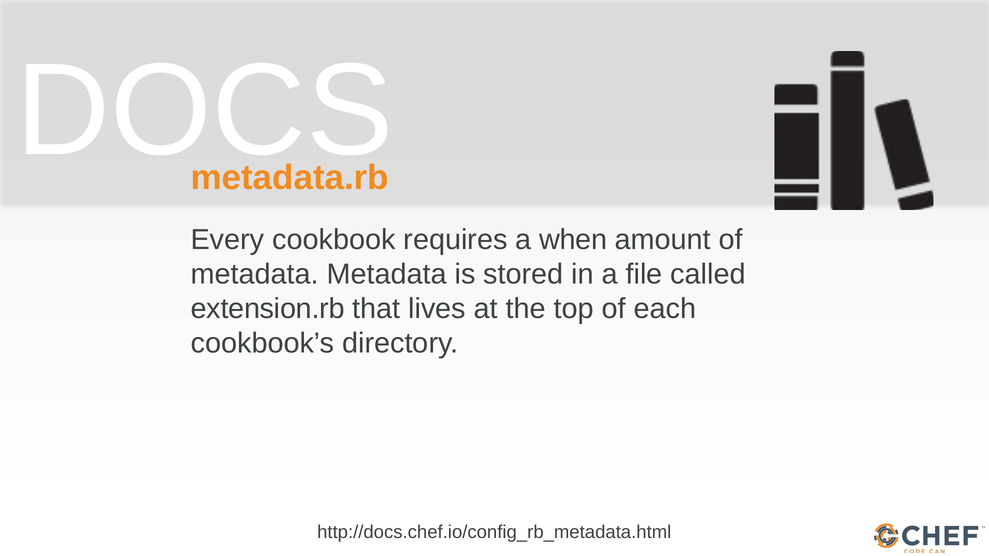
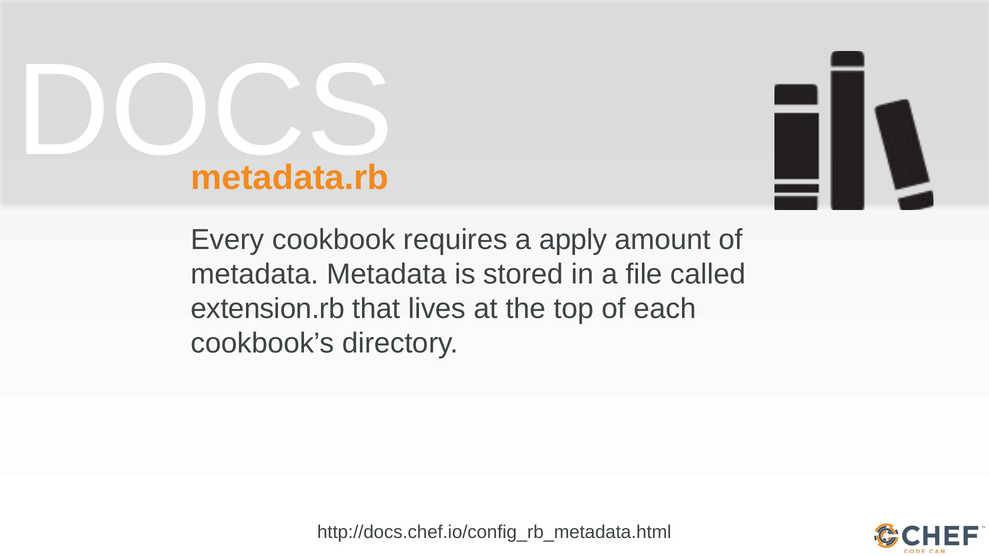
when: when -> apply
